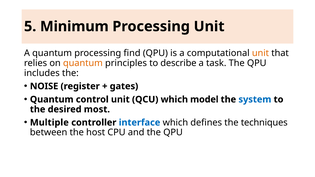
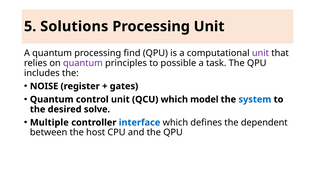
Minimum: Minimum -> Solutions
unit at (260, 53) colour: orange -> purple
quantum at (83, 63) colour: orange -> purple
describe: describe -> possible
most: most -> solve
techniques: techniques -> dependent
